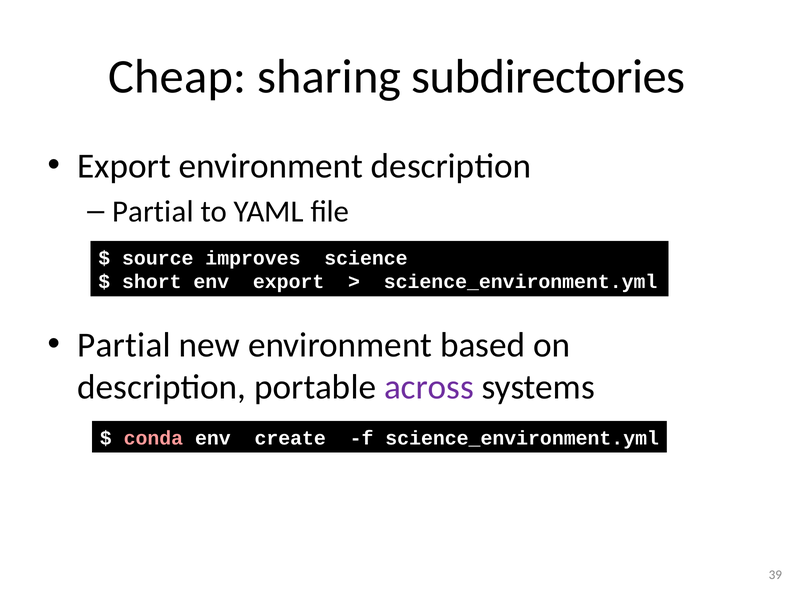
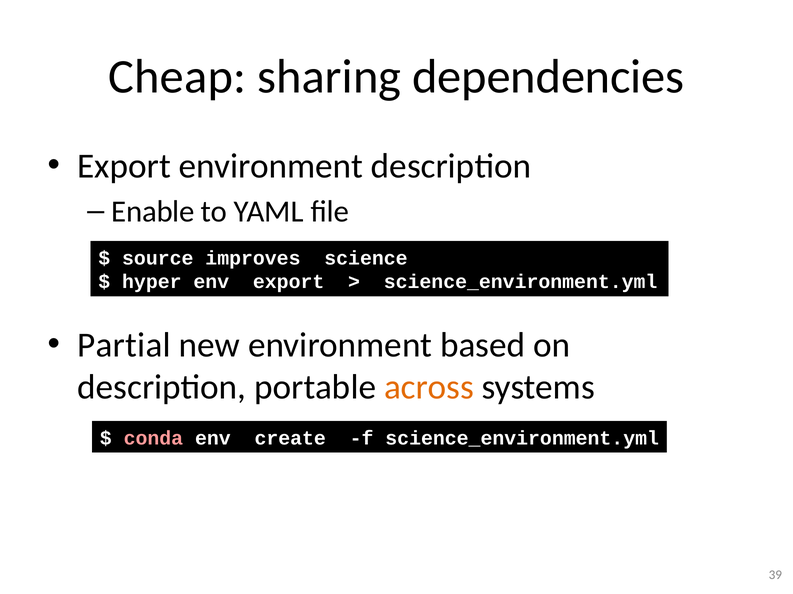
subdirectories: subdirectories -> dependencies
Partial at (153, 212): Partial -> Enable
short: short -> hyper
across colour: purple -> orange
